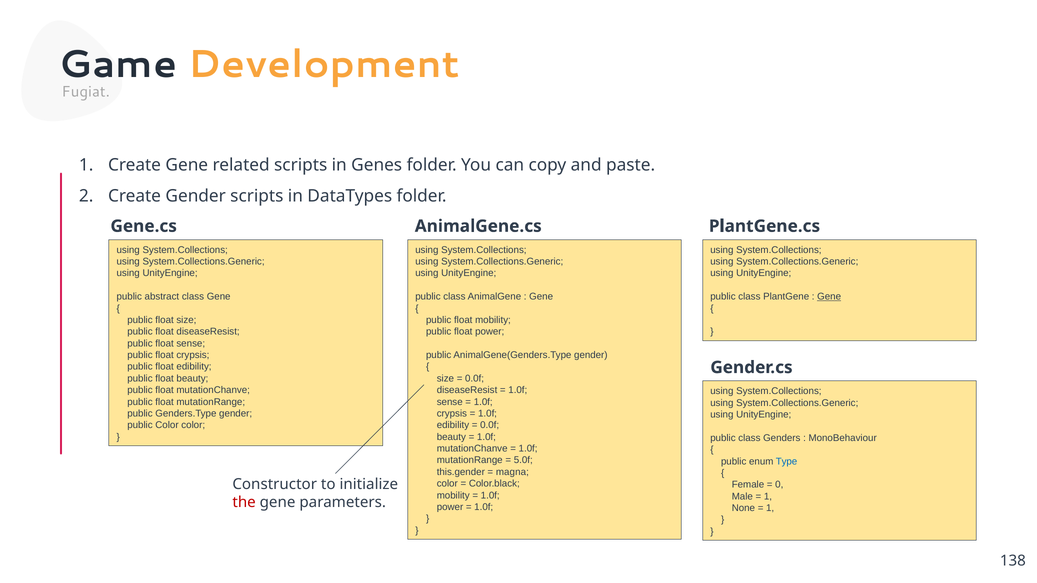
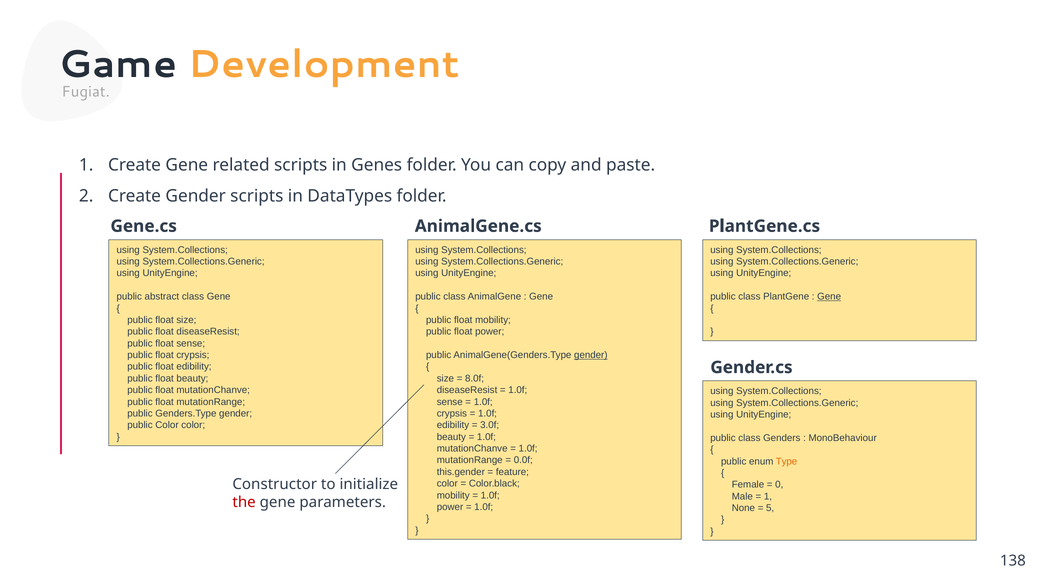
gender at (591, 355) underline: none -> present
0.0f at (475, 379): 0.0f -> 8.0f
0.0f at (490, 425): 0.0f -> 3.0f
5.0f: 5.0f -> 0.0f
Type colour: blue -> orange
magna: magna -> feature
1 at (770, 508): 1 -> 5
